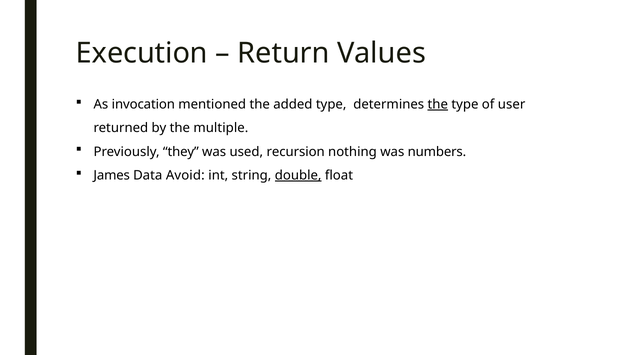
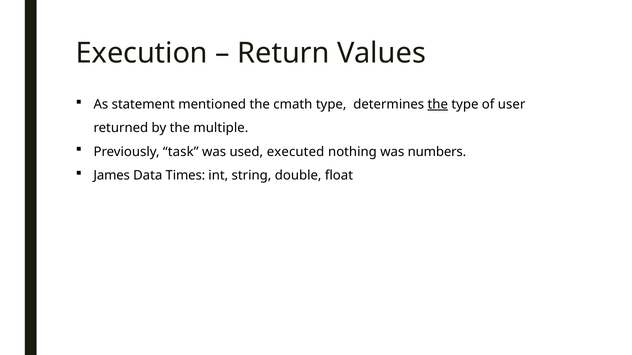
invocation: invocation -> statement
added: added -> cmath
they: they -> task
recursion: recursion -> executed
Avoid: Avoid -> Times
double underline: present -> none
